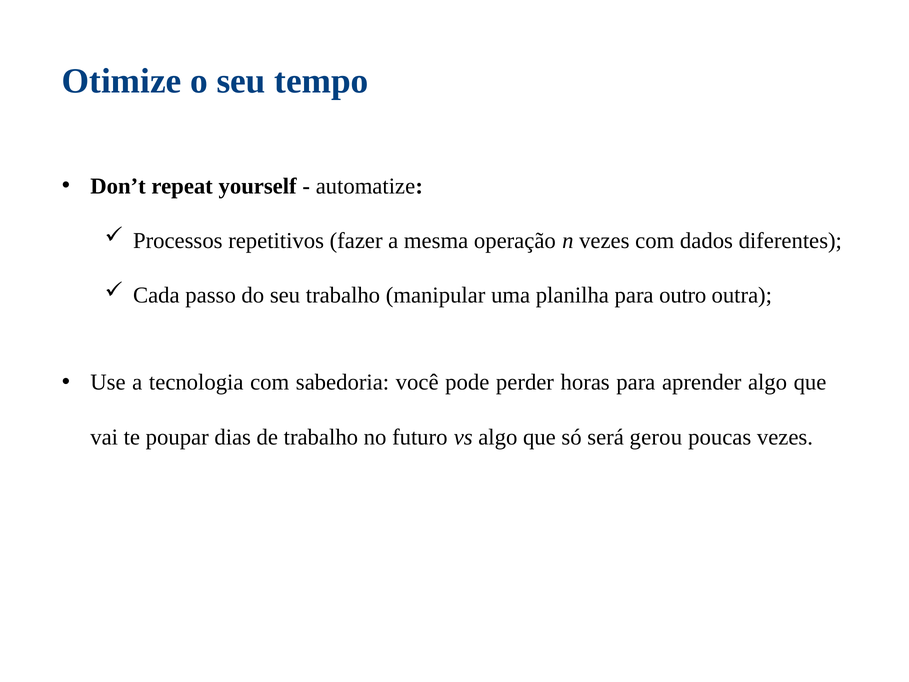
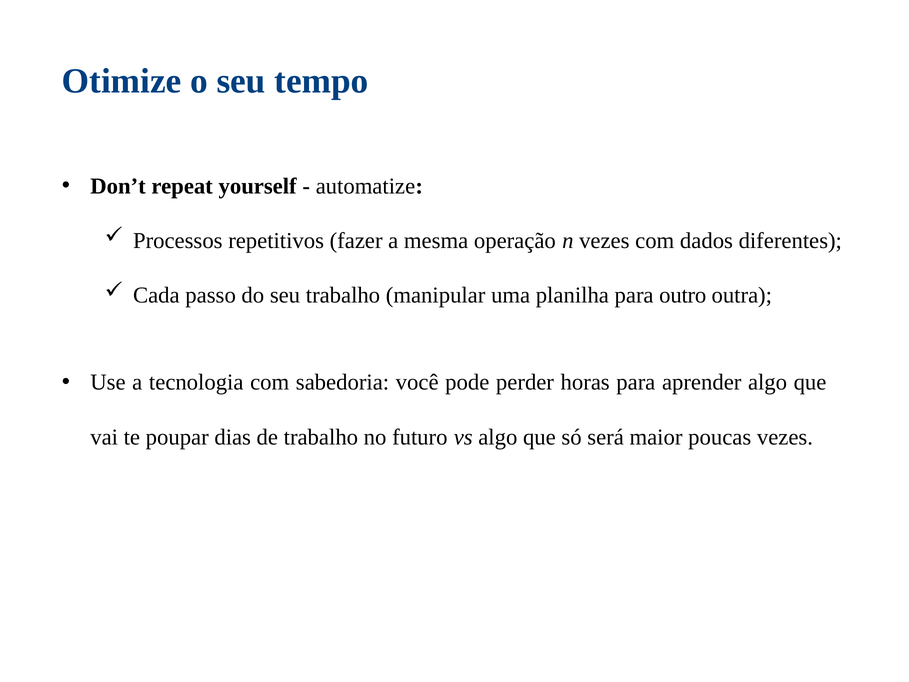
gerou: gerou -> maior
